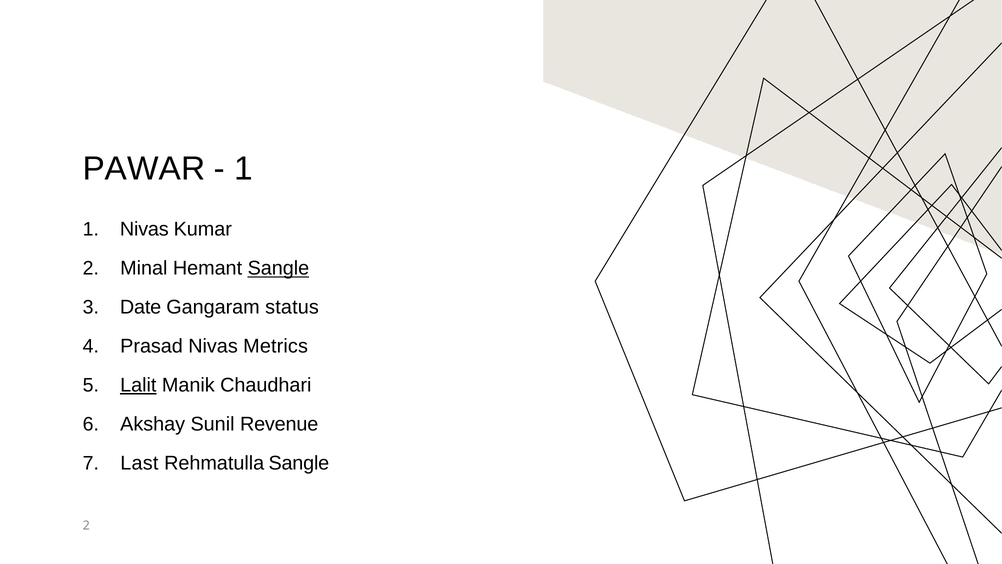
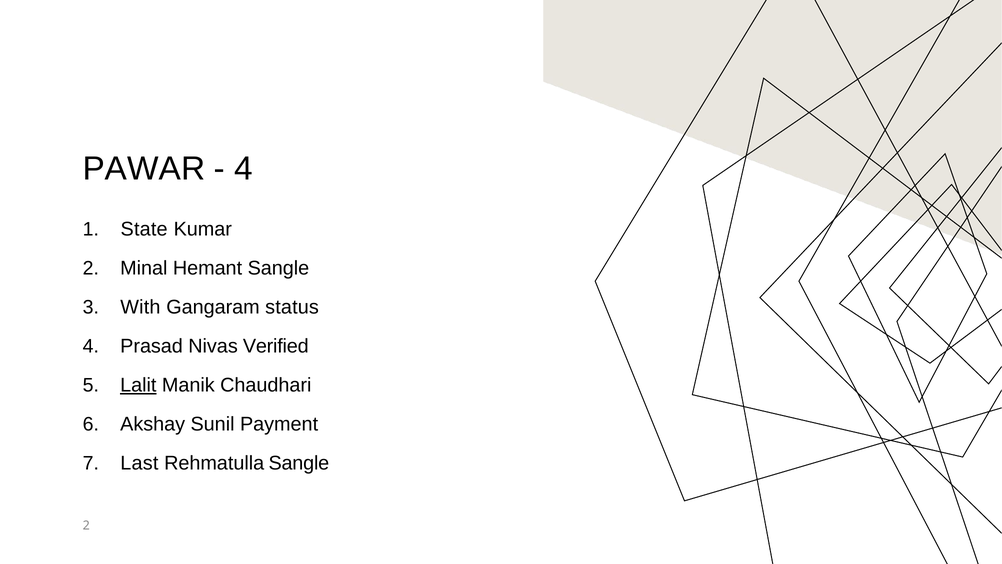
1 at (243, 169): 1 -> 4
Nivas at (144, 229): Nivas -> State
Sangle at (278, 268) underline: present -> none
Date: Date -> With
Metrics: Metrics -> Verified
Revenue: Revenue -> Payment
